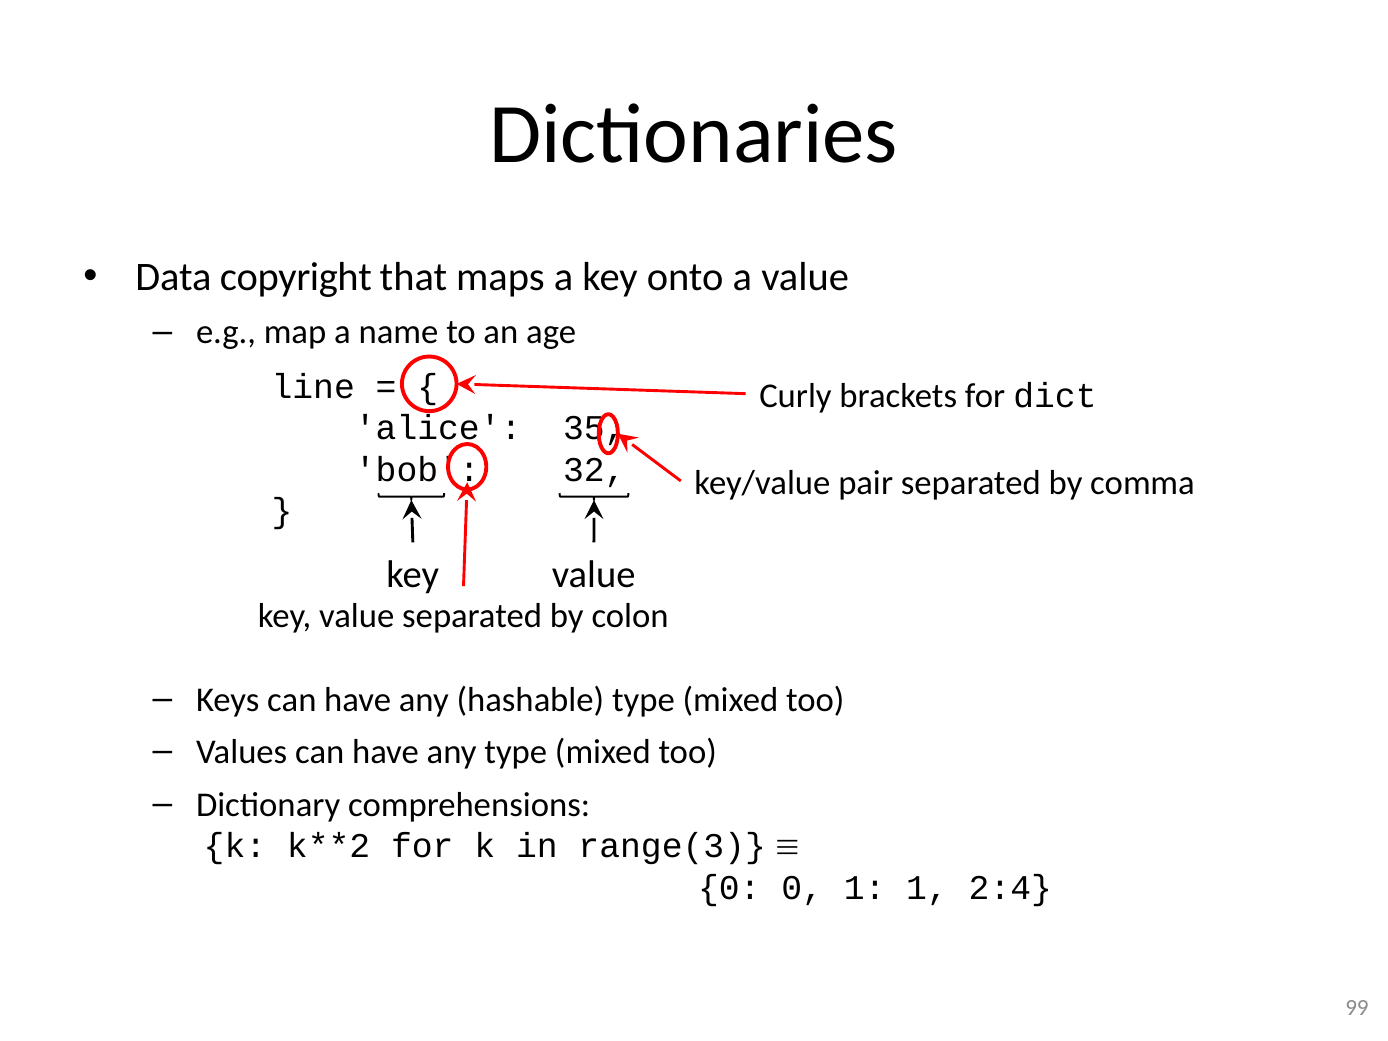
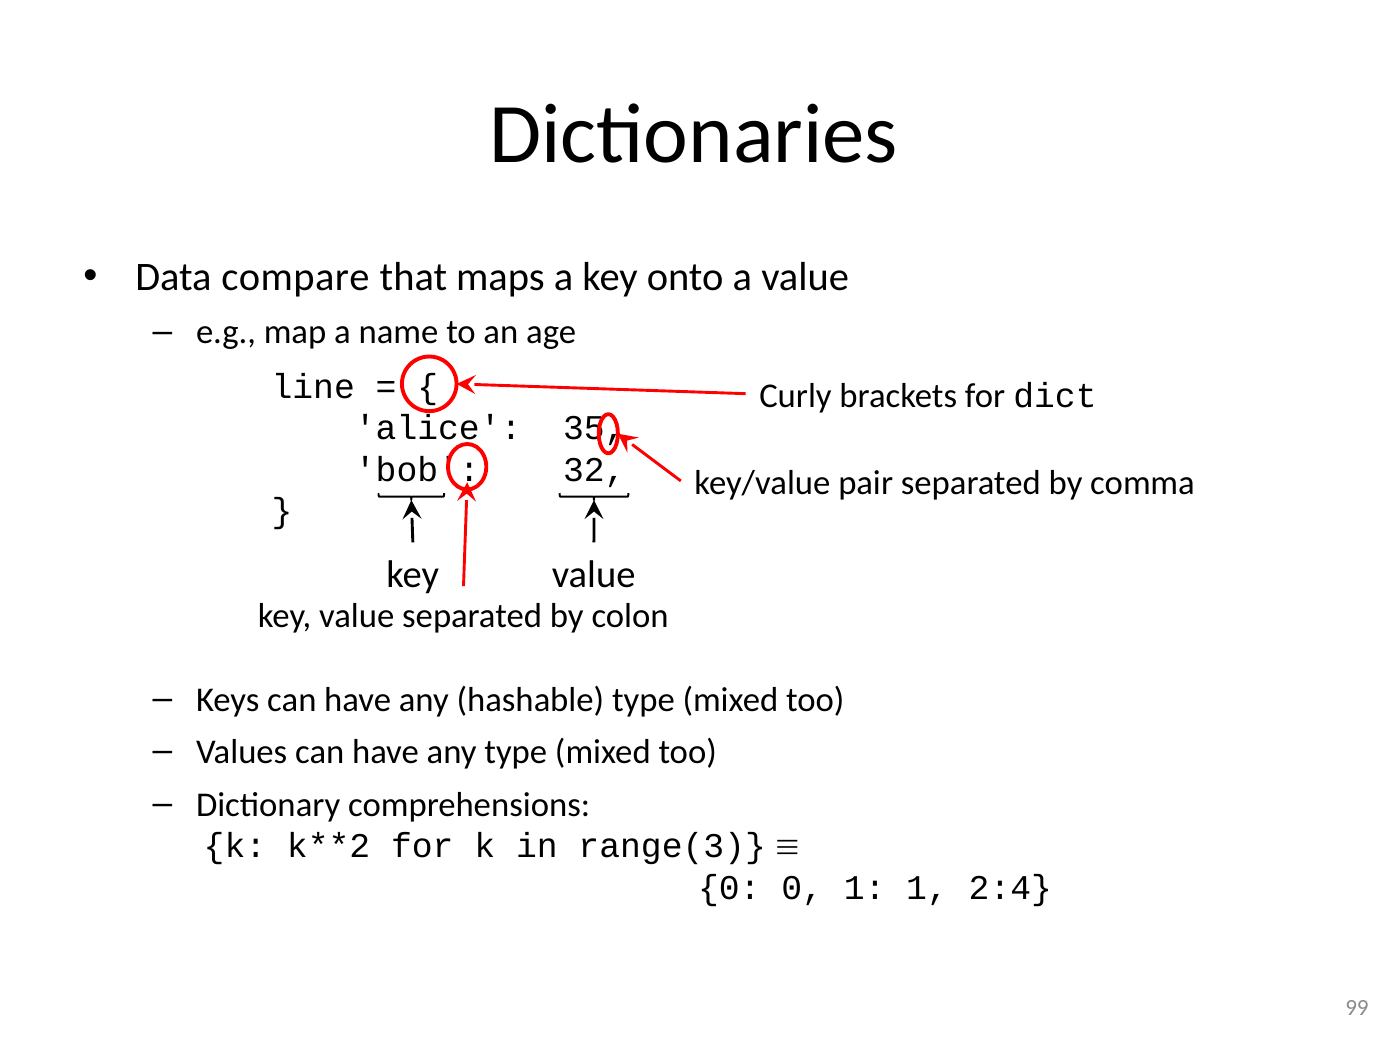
copyright: copyright -> compare
